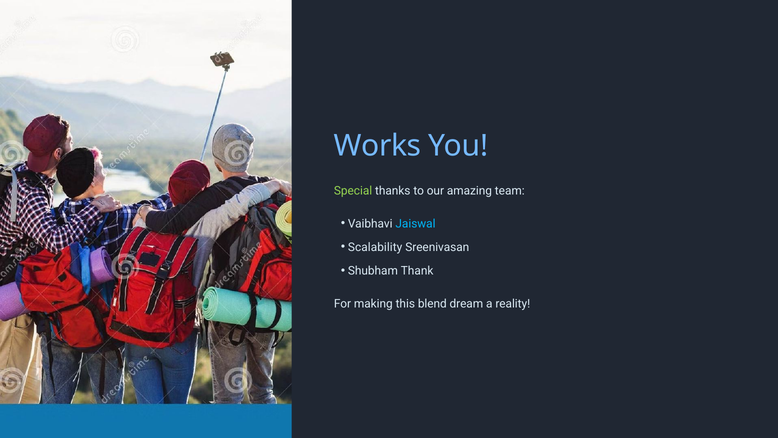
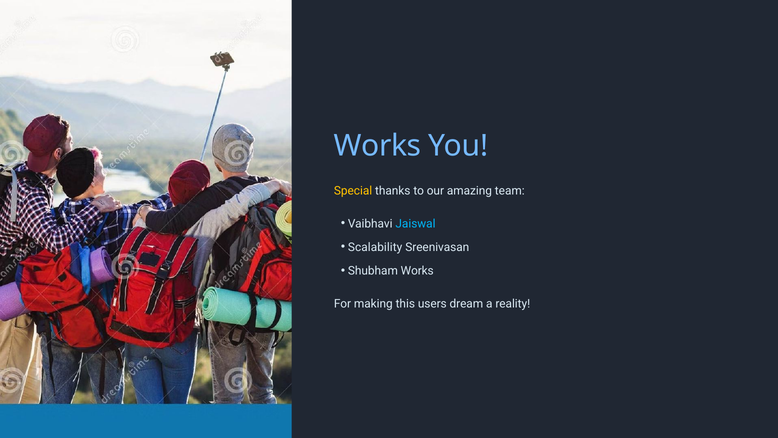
Special colour: light green -> yellow
Shubham Thank: Thank -> Works
blend: blend -> users
